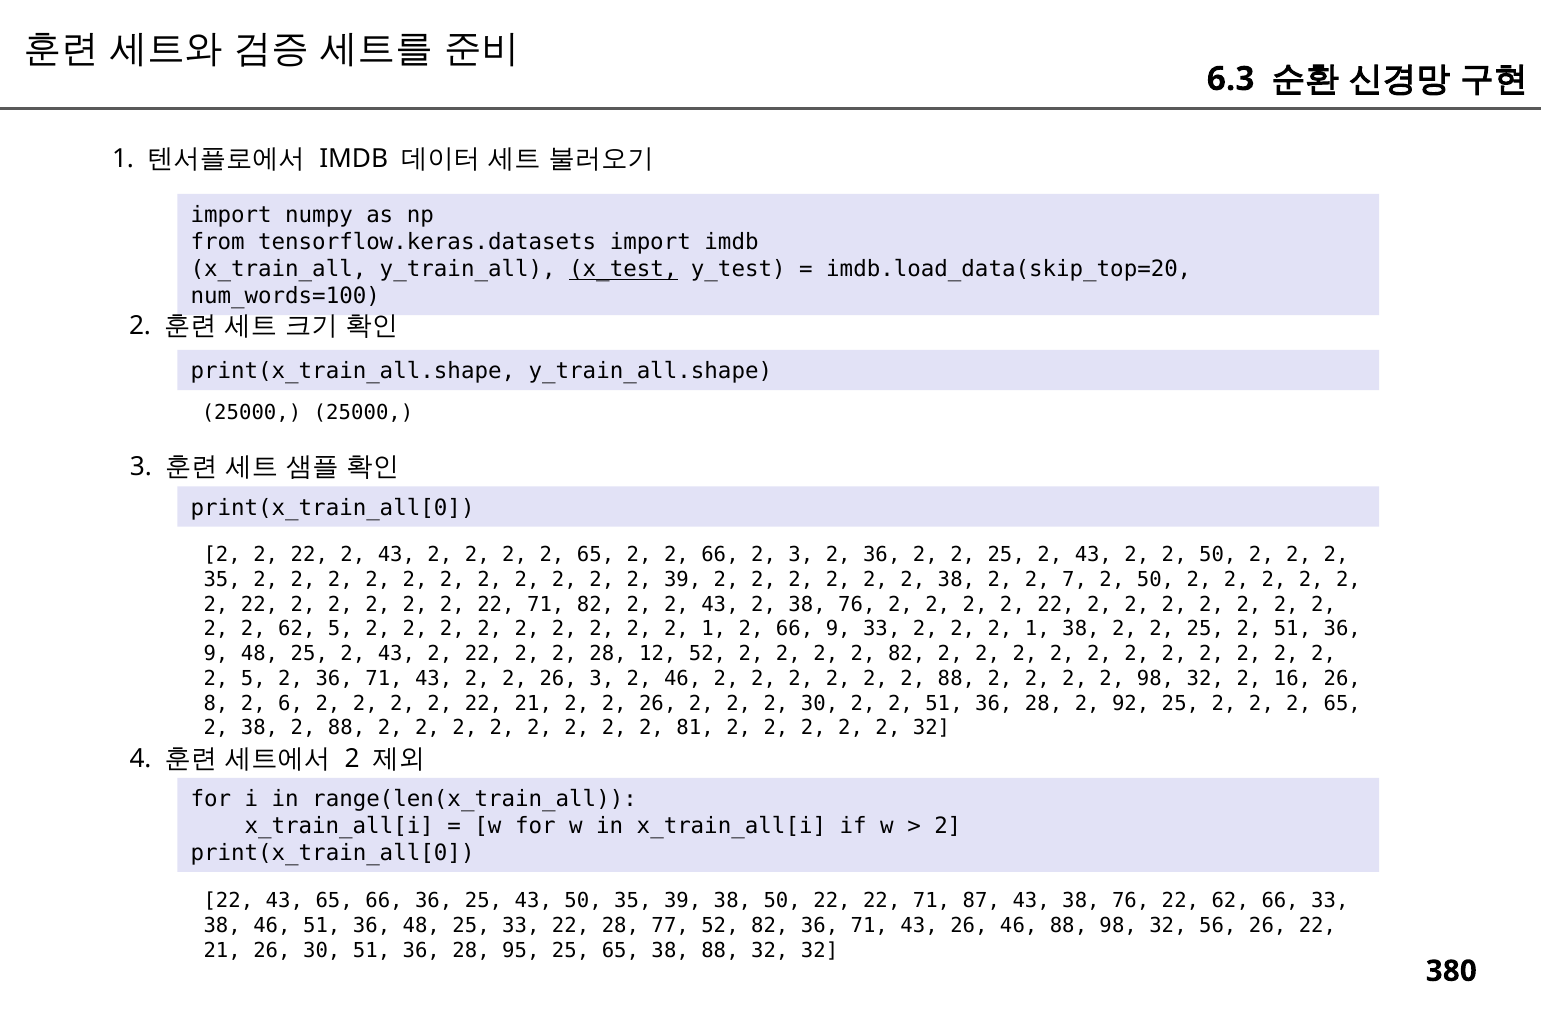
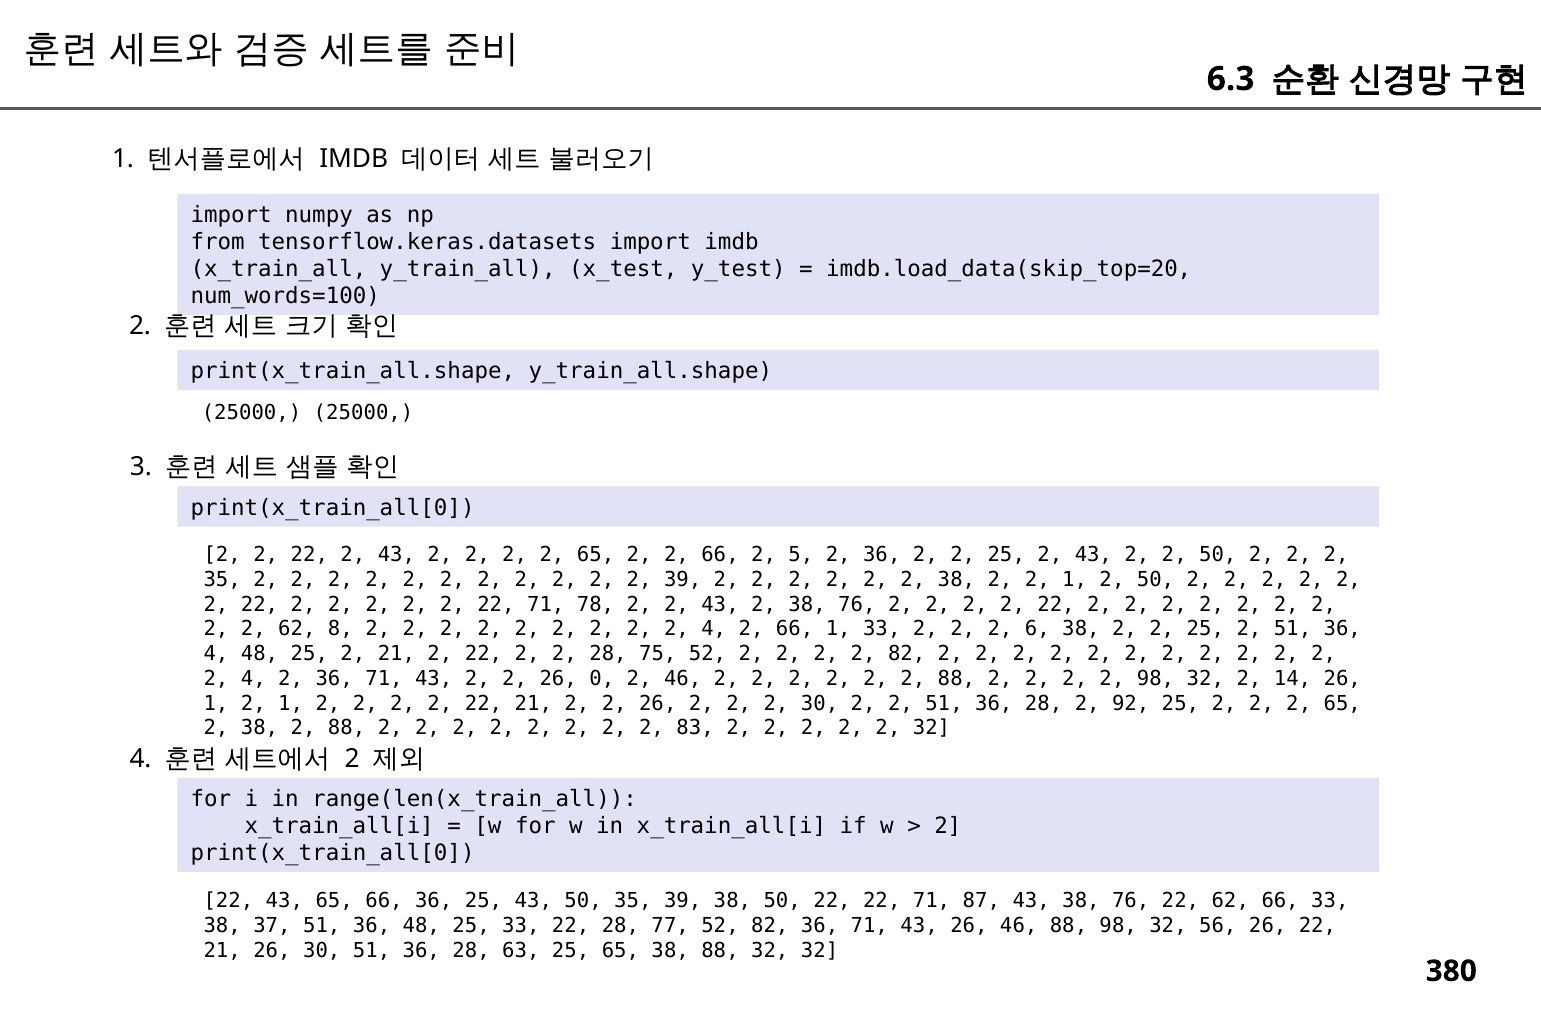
x_test underline: present -> none
2 3: 3 -> 5
2 2 7: 7 -> 1
71 82: 82 -> 78
62 5: 5 -> 8
1 at (714, 629): 1 -> 4
66 9: 9 -> 1
1 at (1037, 629): 1 -> 6
9 at (216, 654): 9 -> 4
48 25 2 43: 43 -> 21
12: 12 -> 75
5 at (253, 679): 5 -> 4
26 3: 3 -> 0
16: 16 -> 14
8 at (216, 703): 8 -> 1
6 at (291, 703): 6 -> 1
81: 81 -> 83
38 46: 46 -> 37
95: 95 -> 63
